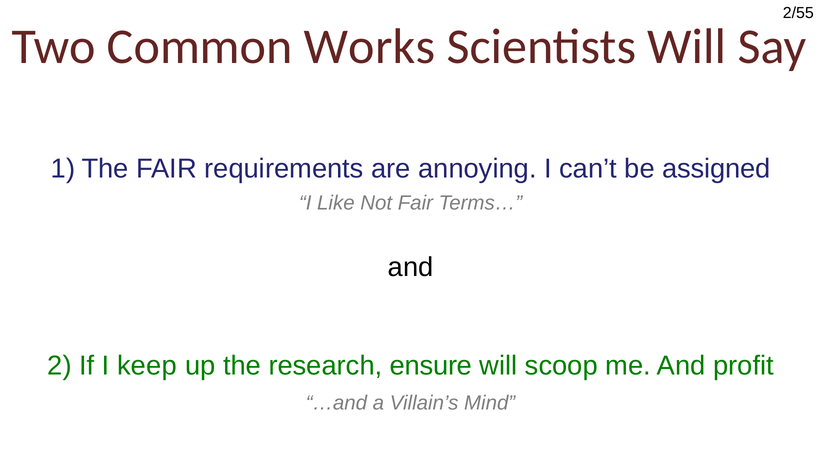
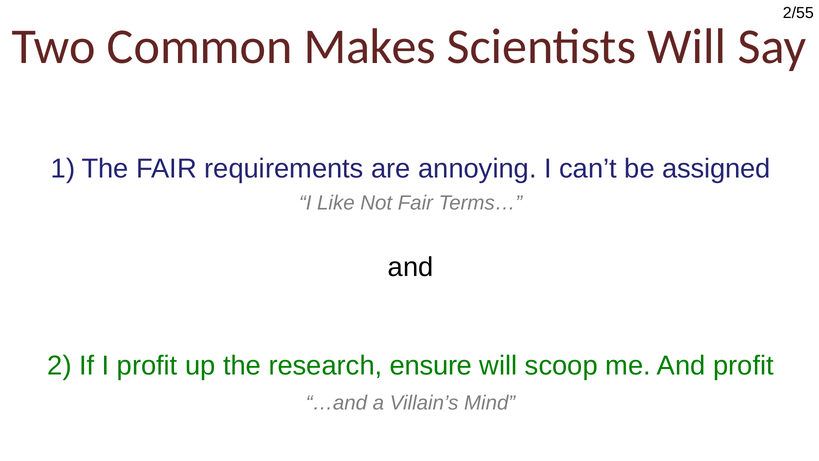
Works: Works -> Makes
I keep: keep -> profit
